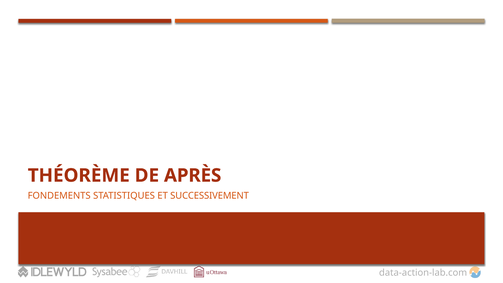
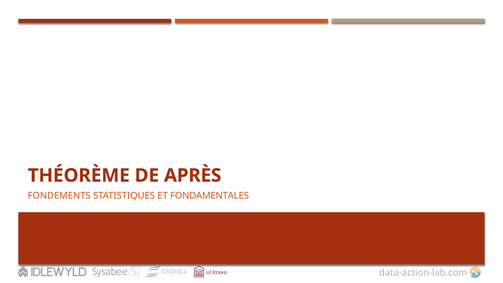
SUCCESSIVEMENT: SUCCESSIVEMENT -> FONDAMENTALES
